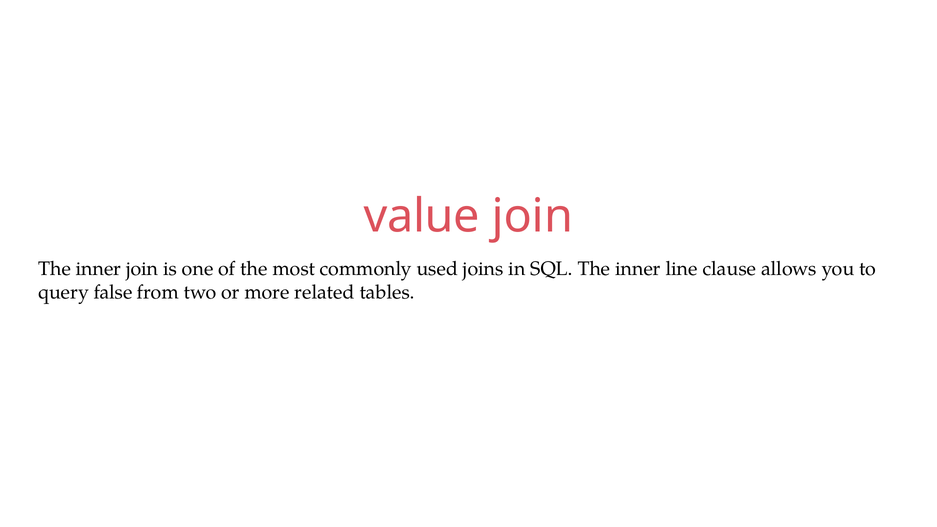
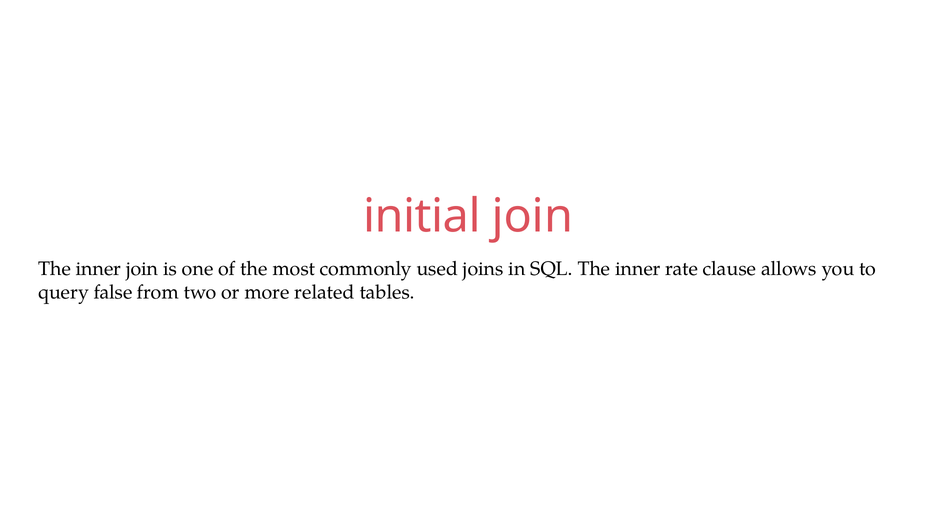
value: value -> initial
line: line -> rate
